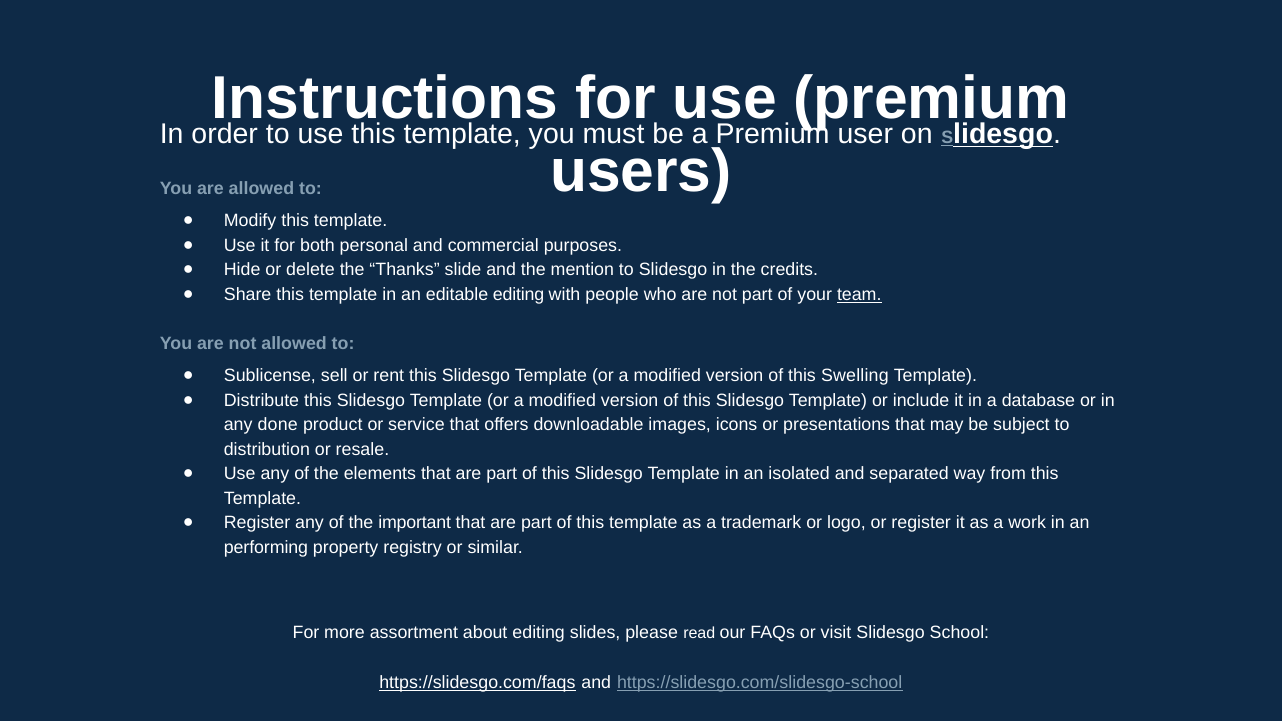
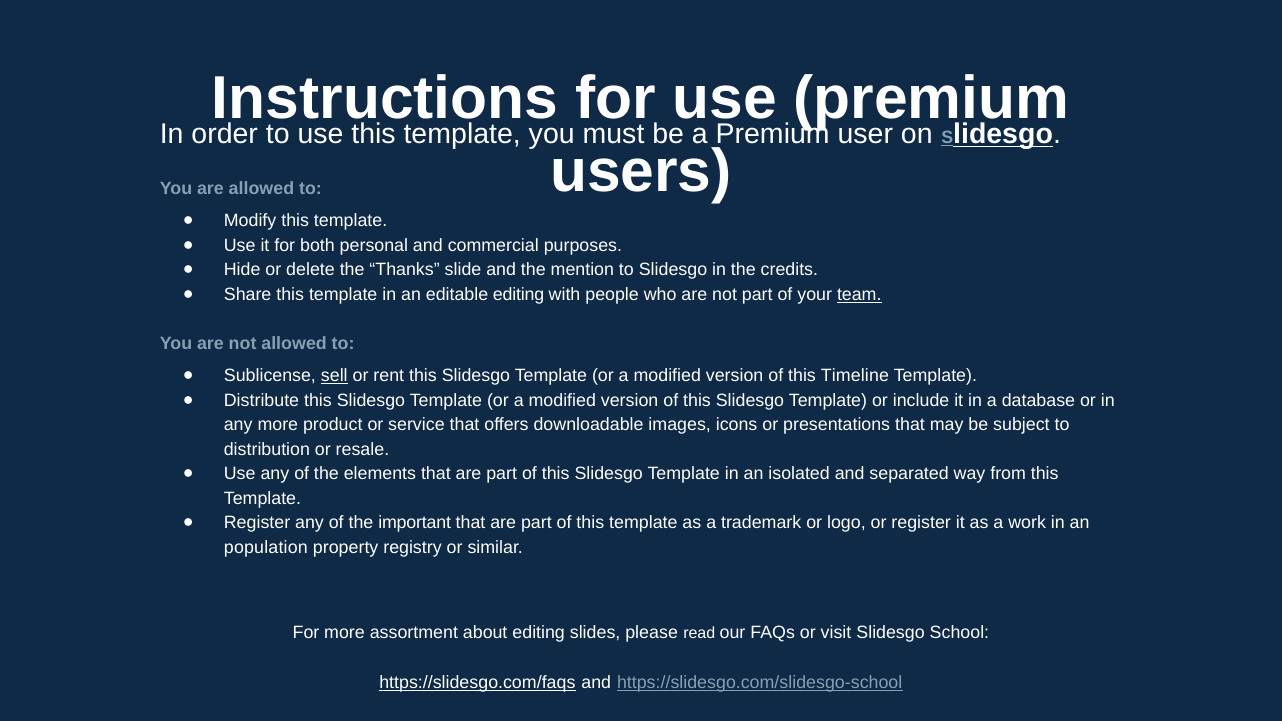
sell underline: none -> present
Swelling: Swelling -> Timeline
any done: done -> more
performing: performing -> population
